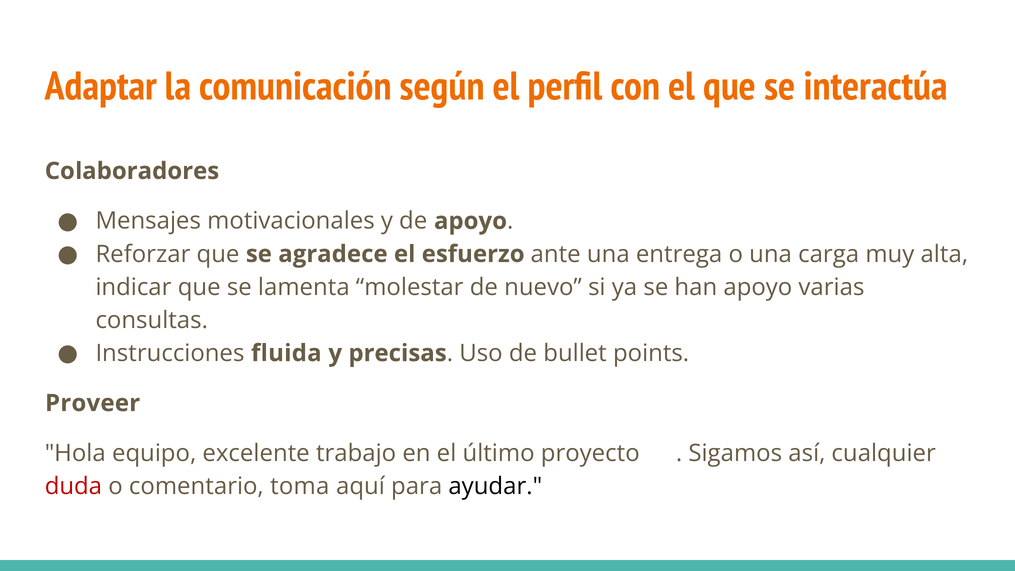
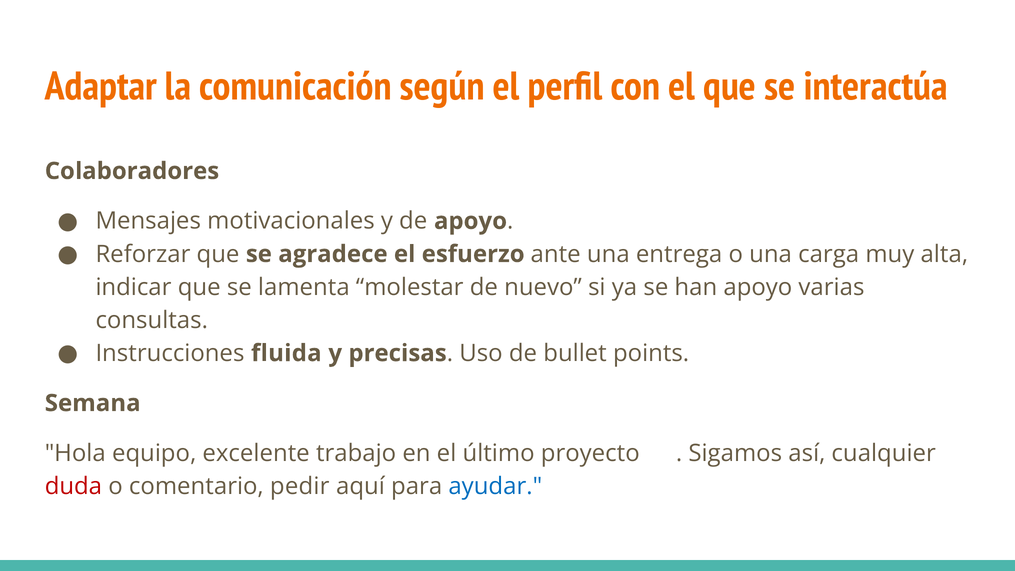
Proveer: Proveer -> Semana
toma: toma -> pedir
ayudar colour: black -> blue
